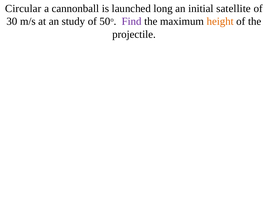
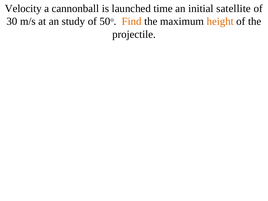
Circular: Circular -> Velocity
long: long -> time
Find colour: purple -> orange
